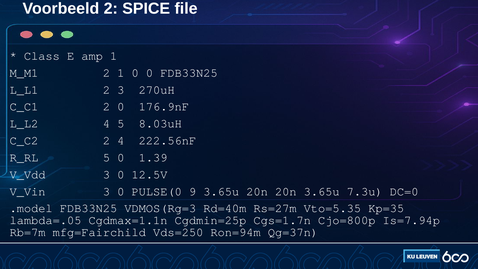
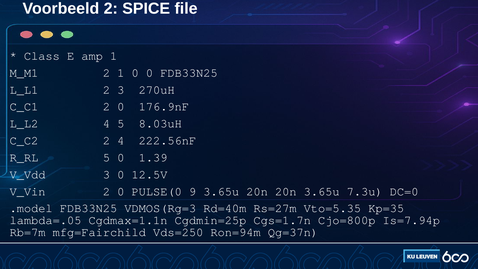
V_Vin 3: 3 -> 2
